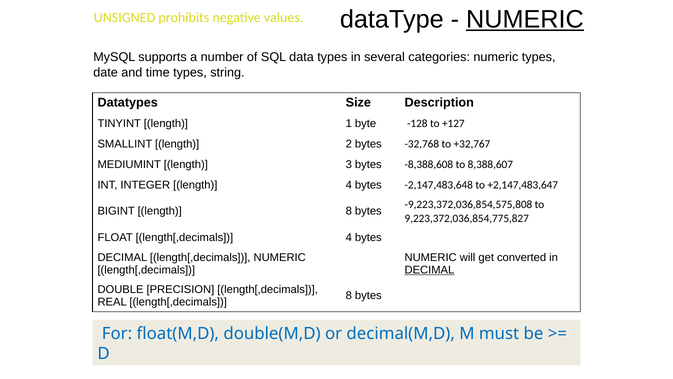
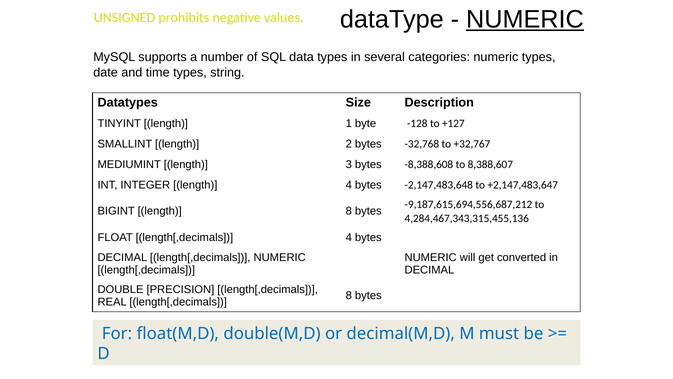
-9,223,372,036,854,575,808: -9,223,372,036,854,575,808 -> -9,187,615,694,556,687,212
9,223,372,036,854,775,827: 9,223,372,036,854,775,827 -> 4,284,467,343,315,455,136
DECIMAL at (429, 270) underline: present -> none
